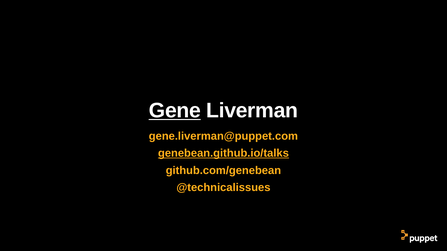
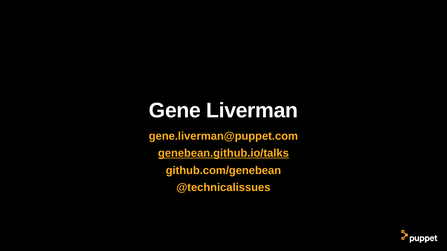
Gene underline: present -> none
